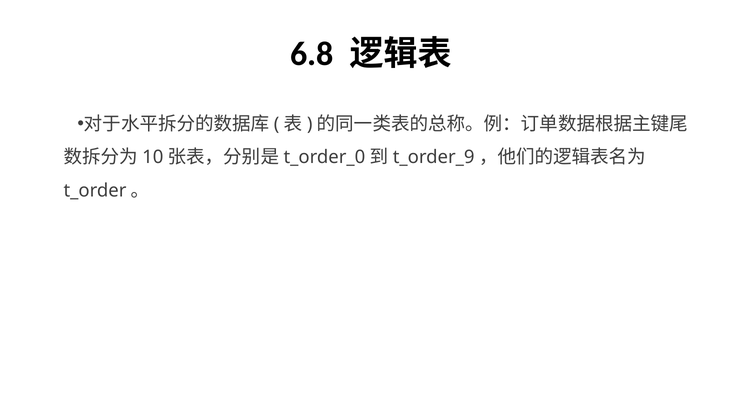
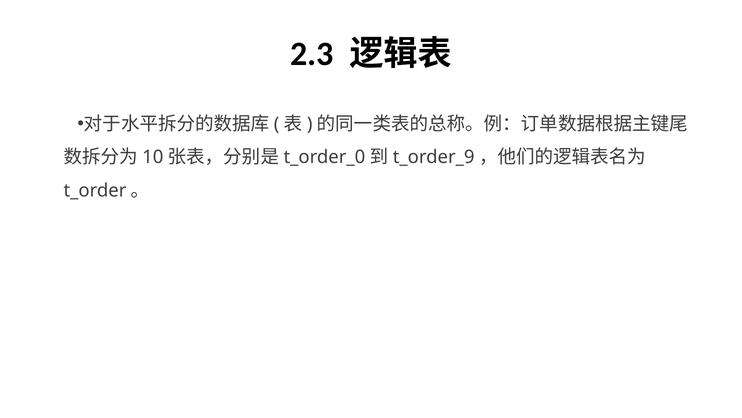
6.8: 6.8 -> 2.3
